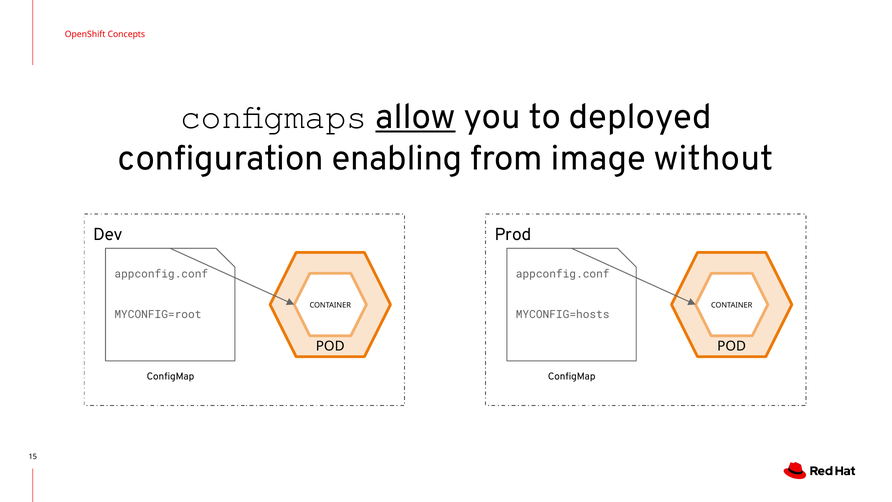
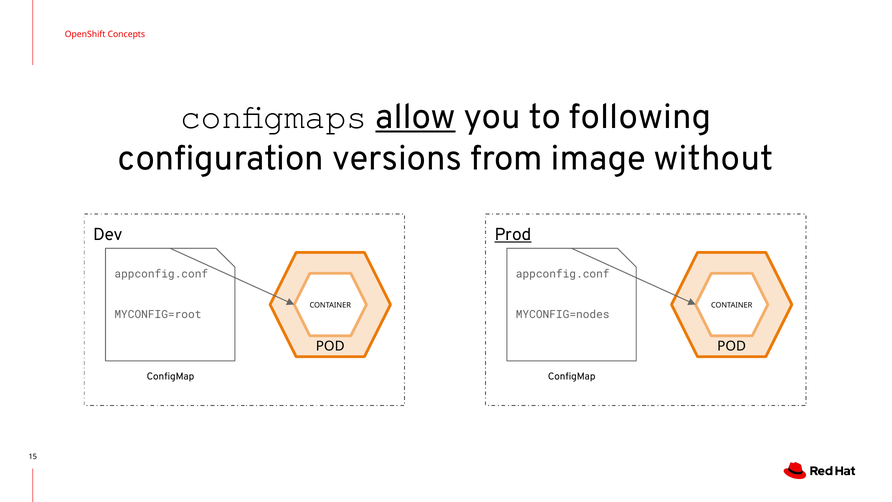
deployed: deployed -> following
enabling: enabling -> versions
Prod underline: none -> present
MYCONFIG=hosts: MYCONFIG=hosts -> MYCONFIG=nodes
